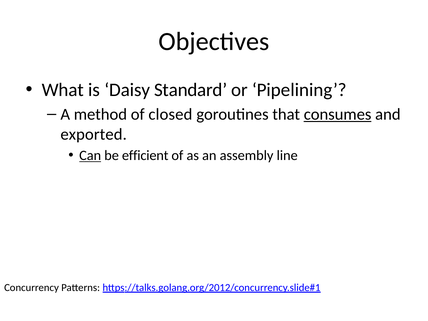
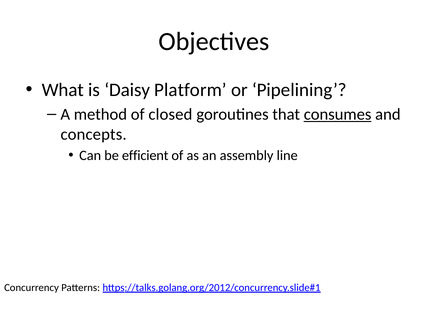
Standard: Standard -> Platform
exported: exported -> concepts
Can underline: present -> none
